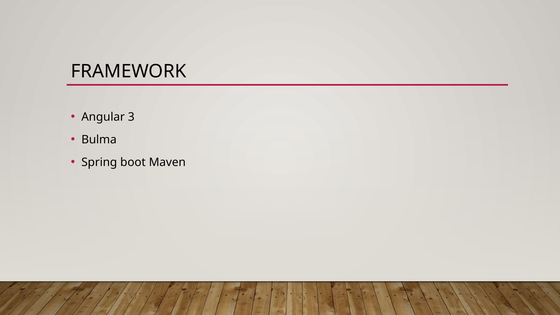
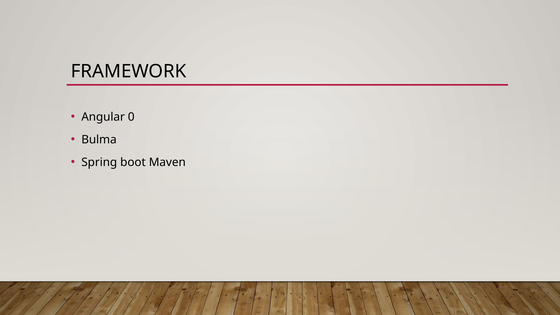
3: 3 -> 0
